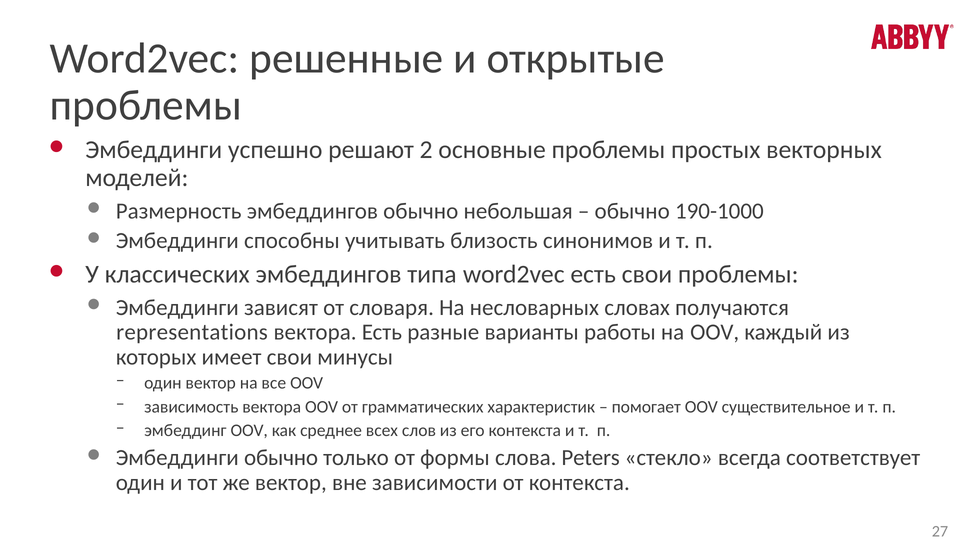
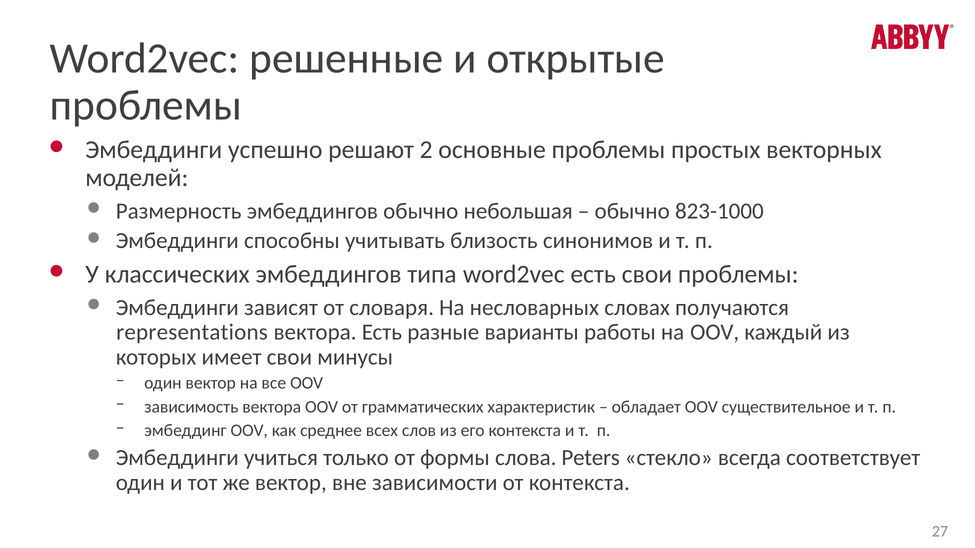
190-1000: 190-1000 -> 823-1000
помогает: помогает -> обладает
Эмбеддинги обычно: обычно -> учиться
